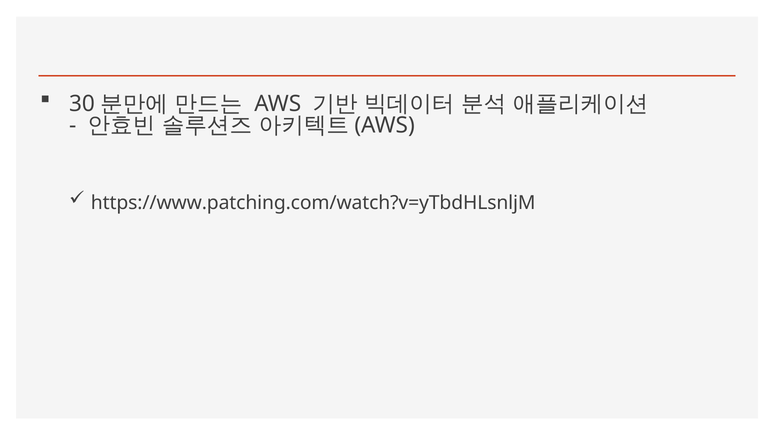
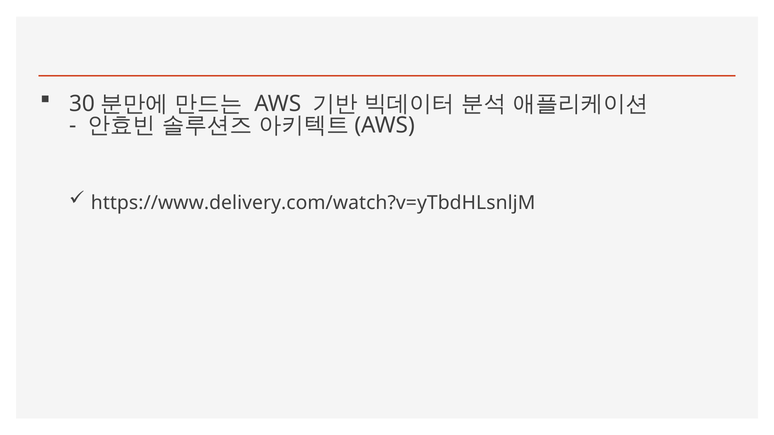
https://www.patching.com/watch?v=yTbdHLsnljM: https://www.patching.com/watch?v=yTbdHLsnljM -> https://www.delivery.com/watch?v=yTbdHLsnljM
